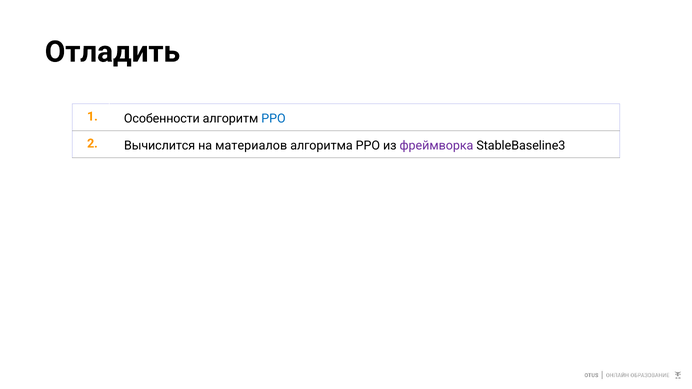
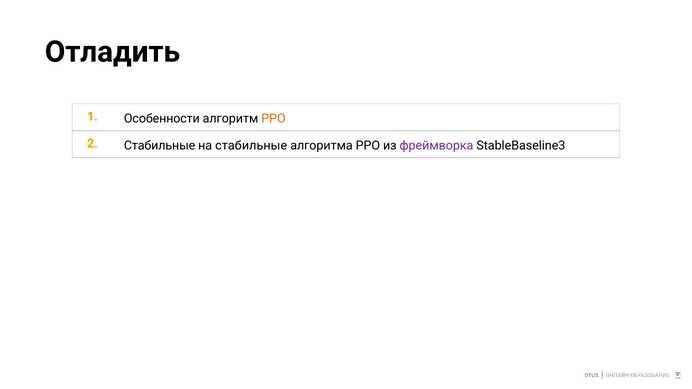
PPO at (274, 119) colour: blue -> orange
2 Вычислится: Вычислится -> Стабильные
на материалов: материалов -> стабильные
